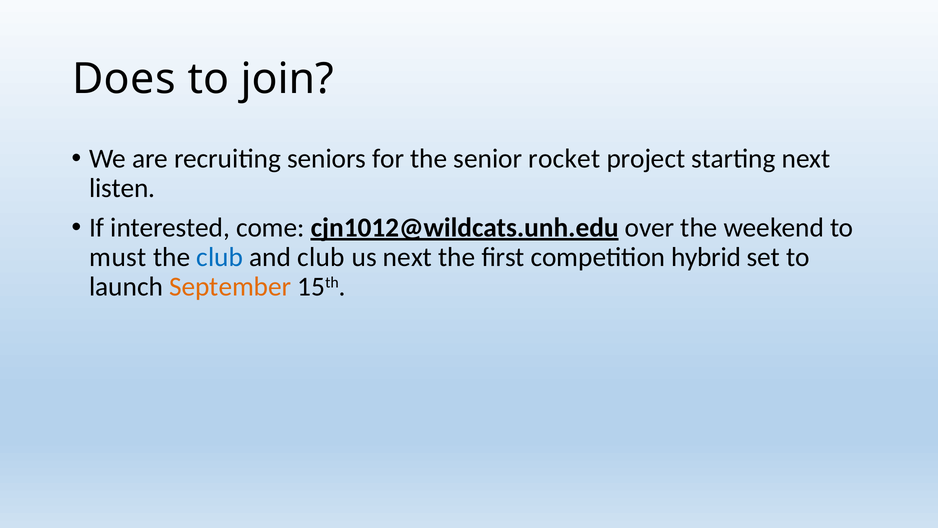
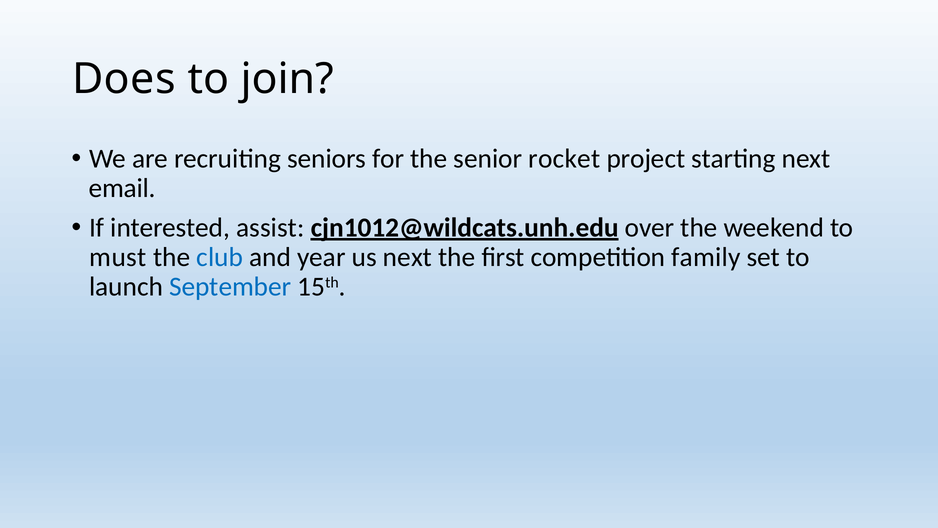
listen: listen -> email
come: come -> assist
and club: club -> year
hybrid: hybrid -> family
September colour: orange -> blue
